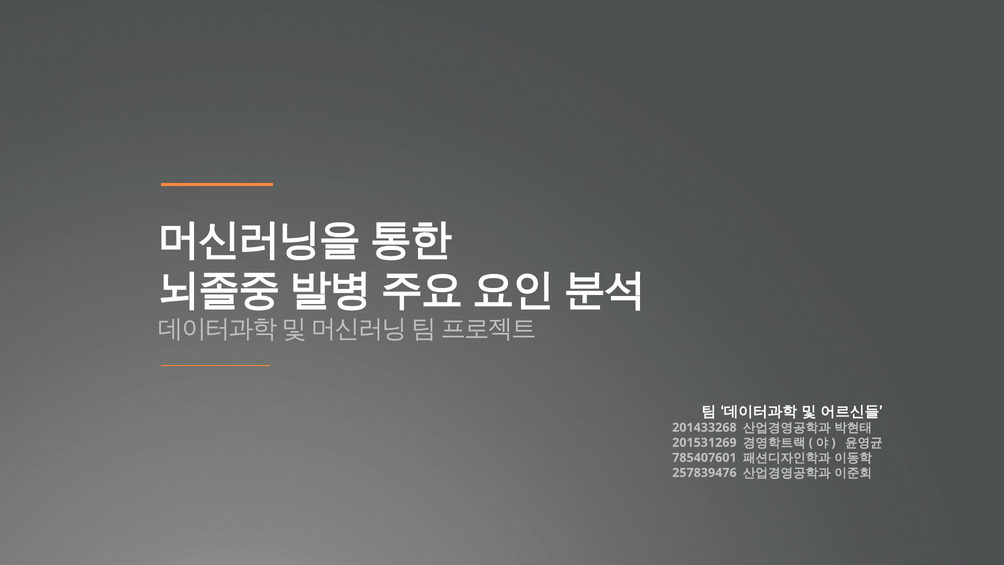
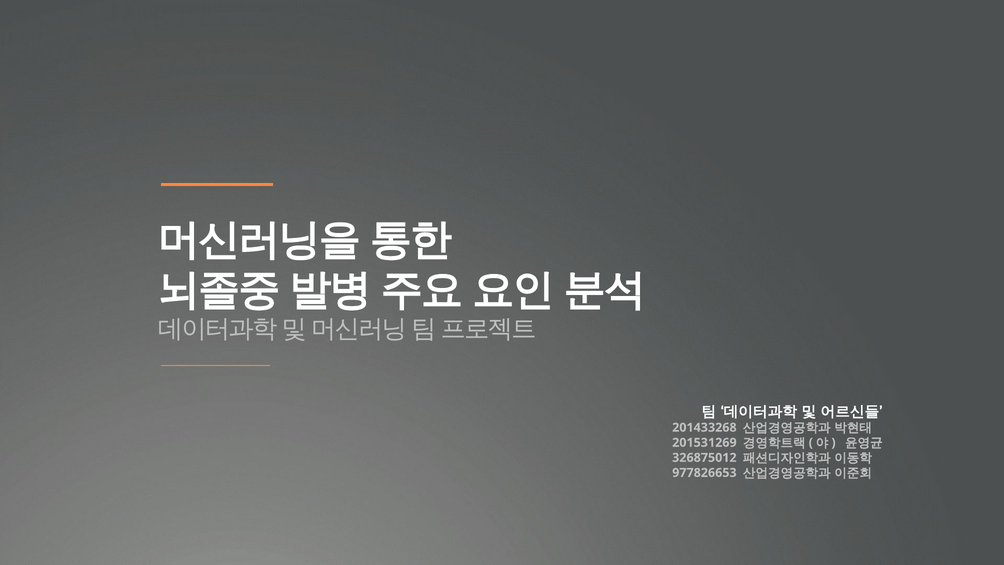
785407601: 785407601 -> 326875012
257839476: 257839476 -> 977826653
